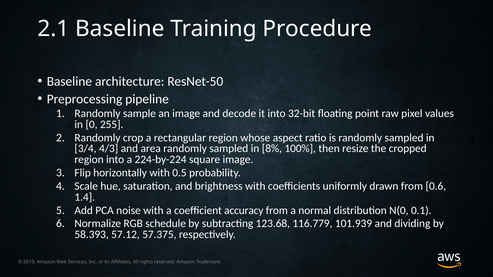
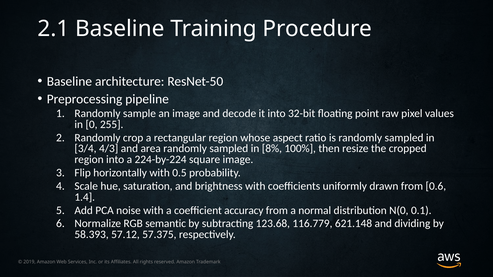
schedule: schedule -> semantic
101.939: 101.939 -> 621.148
